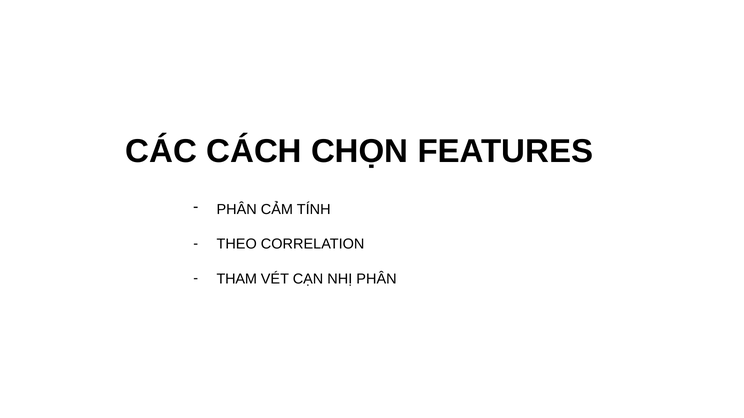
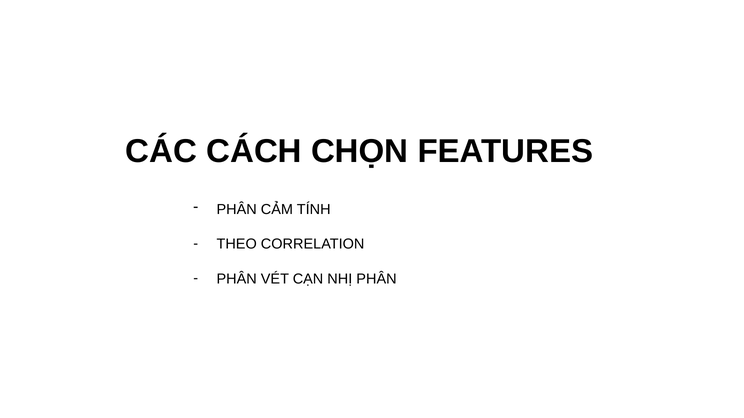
THAM at (237, 279): THAM -> PHÂN
